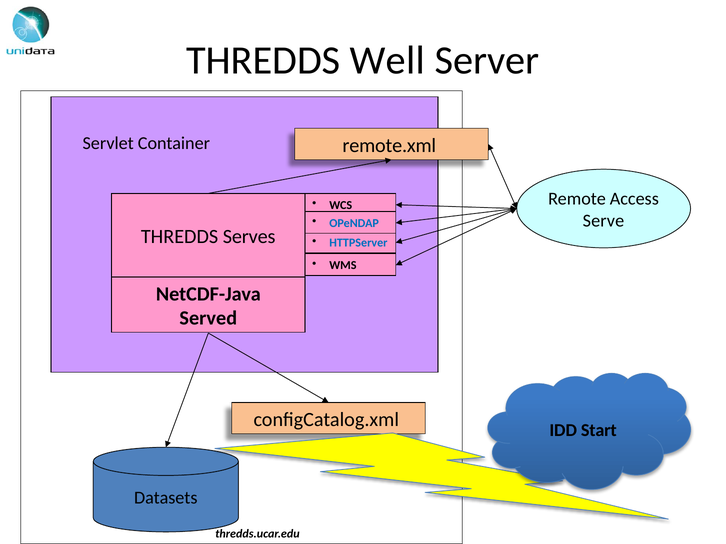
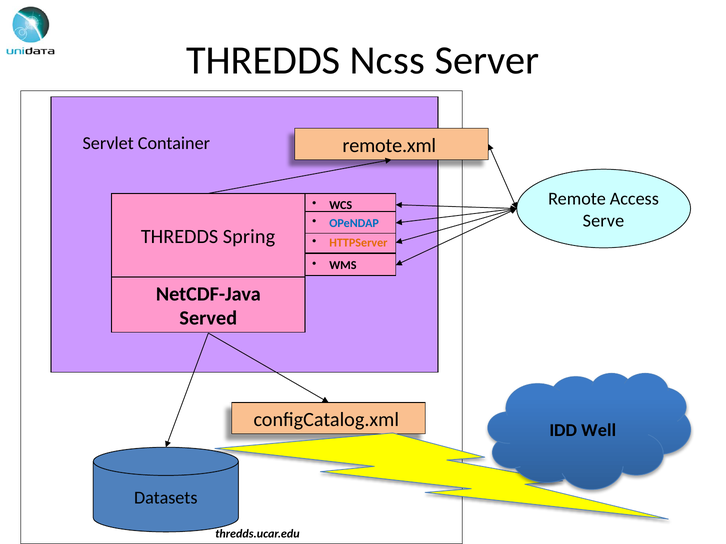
Well: Well -> Ncss
Serves: Serves -> Spring
HTTPServer colour: blue -> orange
Start: Start -> Well
